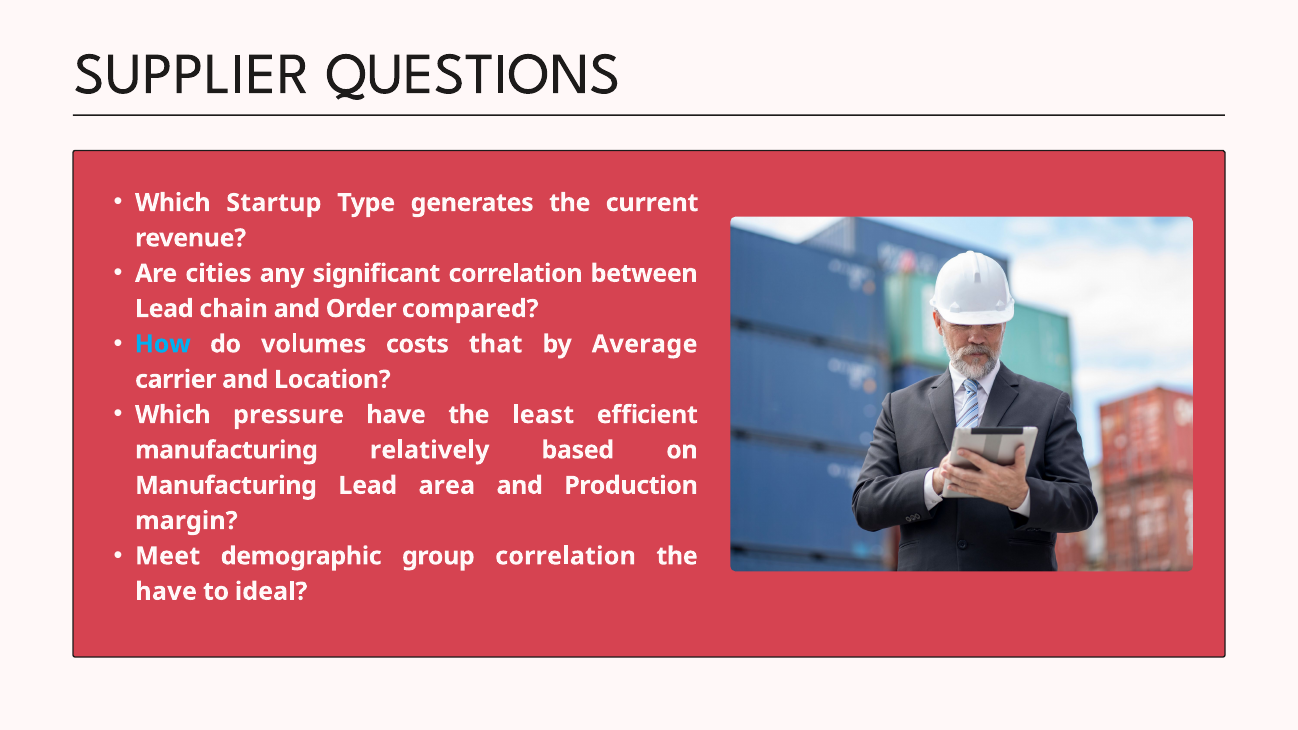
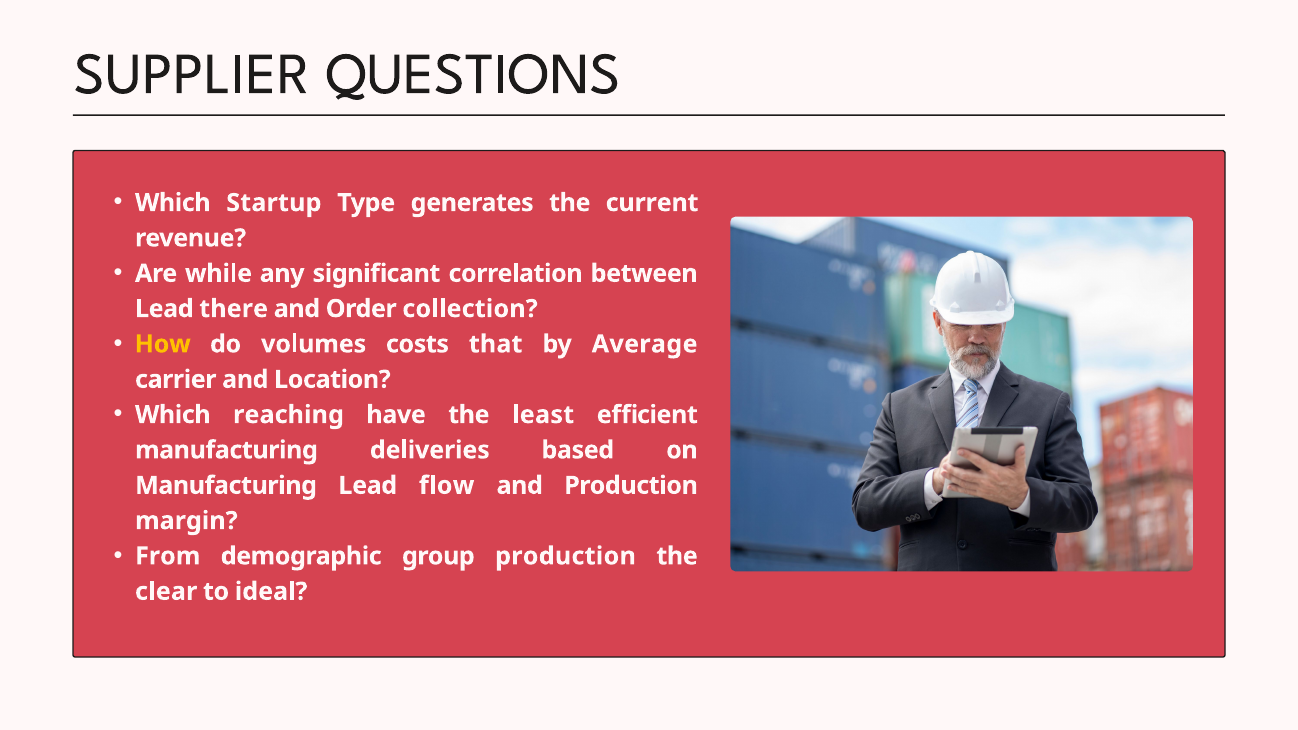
cities: cities -> while
chain: chain -> there
compared: compared -> collection
How colour: light blue -> yellow
pressure: pressure -> reaching
relatively: relatively -> deliveries
area: area -> flow
Meet: Meet -> From
group correlation: correlation -> production
have at (166, 592): have -> clear
